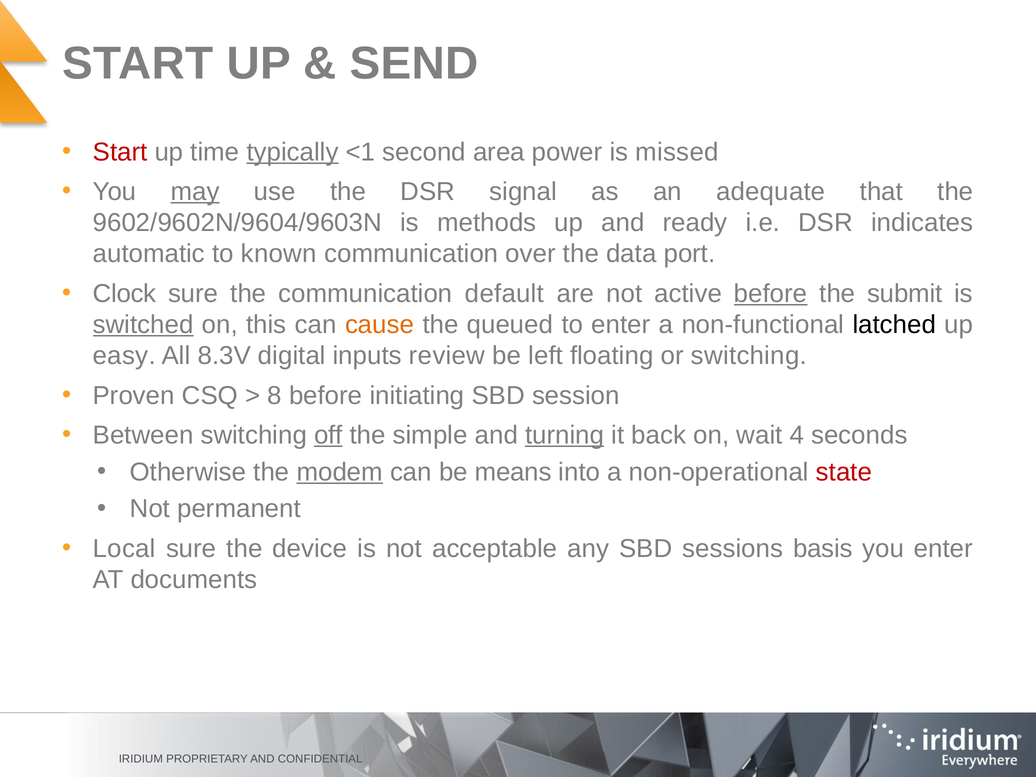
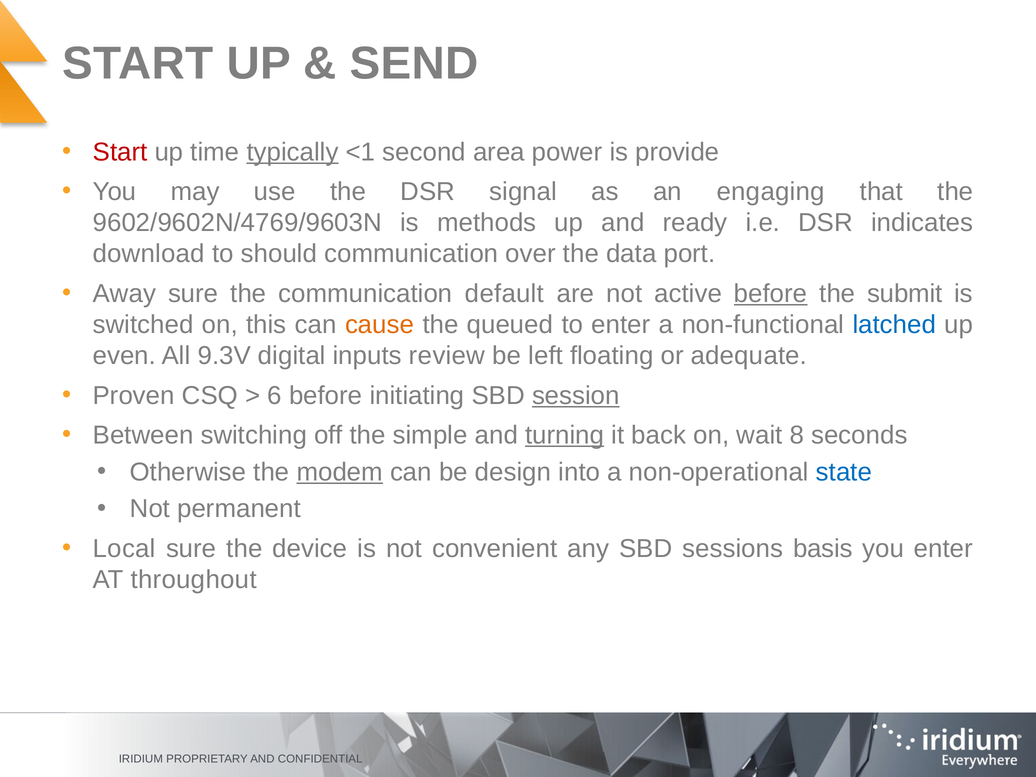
missed: missed -> provide
may underline: present -> none
adequate: adequate -> engaging
9602/9602N/9604/9603N: 9602/9602N/9604/9603N -> 9602/9602N/4769/9603N
automatic: automatic -> download
known: known -> should
Clock: Clock -> Away
switched underline: present -> none
latched colour: black -> blue
easy: easy -> even
8.3V: 8.3V -> 9.3V
or switching: switching -> adequate
8: 8 -> 6
session underline: none -> present
off underline: present -> none
4: 4 -> 8
means: means -> design
state colour: red -> blue
acceptable: acceptable -> convenient
documents: documents -> throughout
